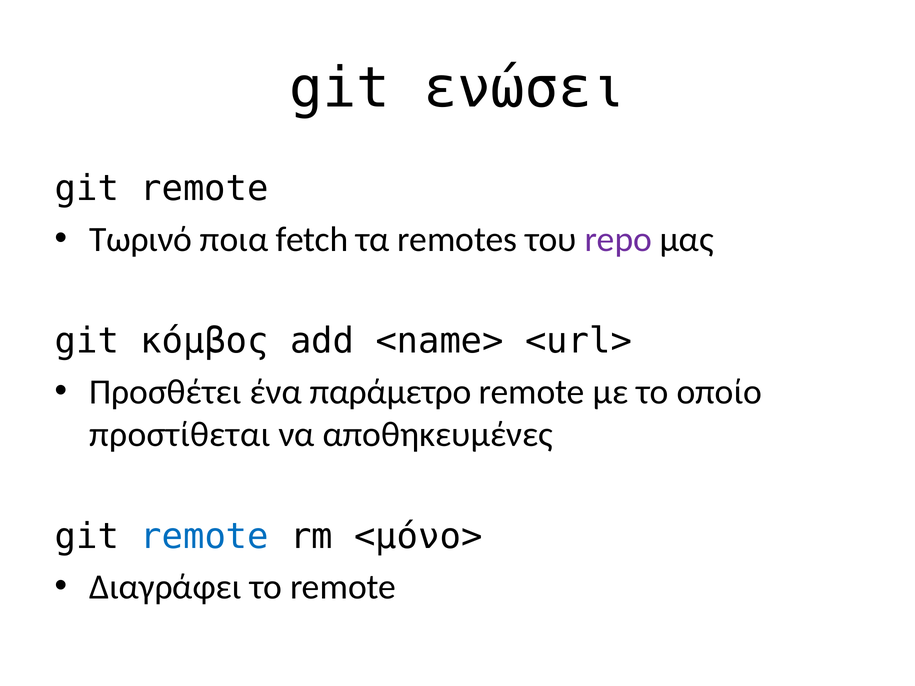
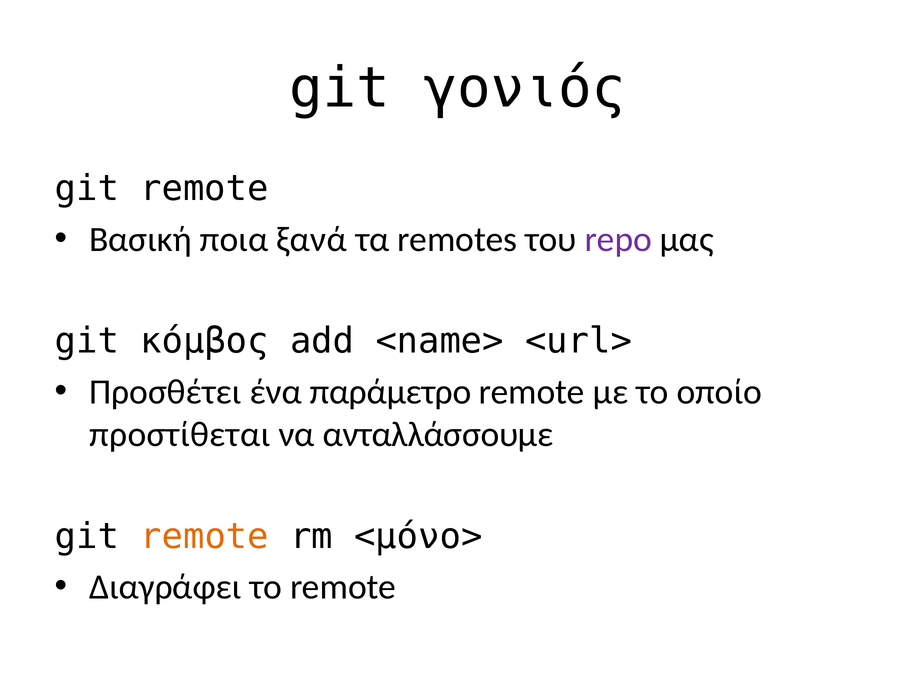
ενώσει: ενώσει -> γονιός
Τωρινό: Τωρινό -> Βασική
fetch: fetch -> ξανά
αποθηκευμένες: αποθηκευμένες -> ανταλλάσσουμε
remote at (205, 536) colour: blue -> orange
